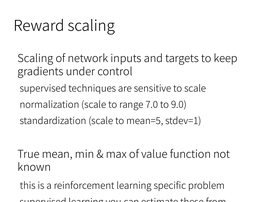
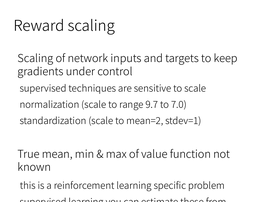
7.0: 7.0 -> 9.7
9.0: 9.0 -> 7.0
mean=5: mean=5 -> mean=2
